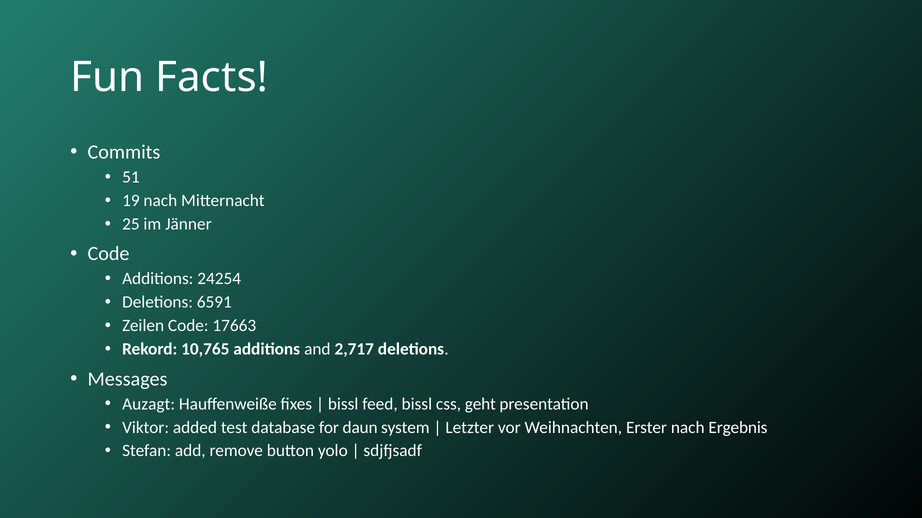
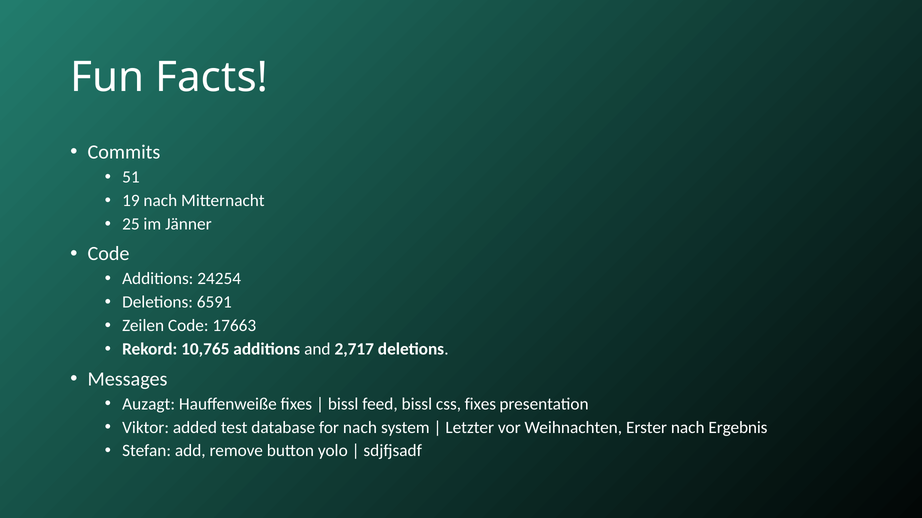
css geht: geht -> fixes
for daun: daun -> nach
